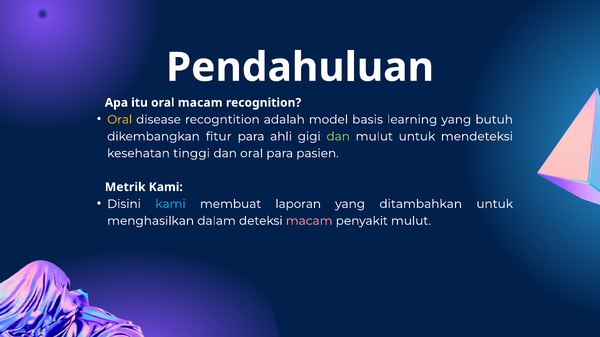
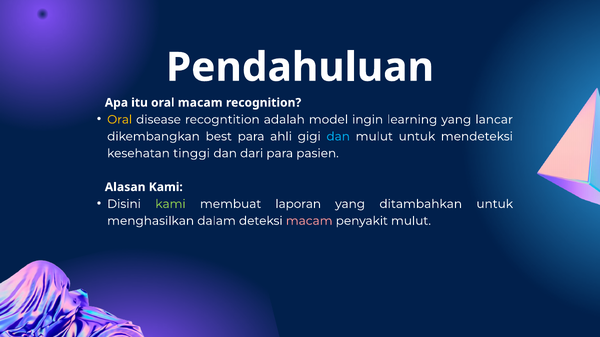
basis: basis -> ingin
butuh: butuh -> lancar
fitur: fitur -> best
dan at (338, 137) colour: light green -> light blue
dan oral: oral -> dari
Metrik: Metrik -> Alasan
kami at (170, 204) colour: light blue -> light green
